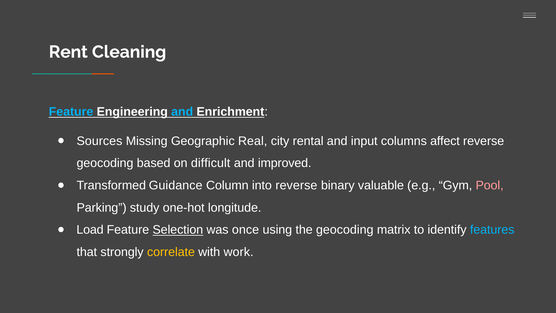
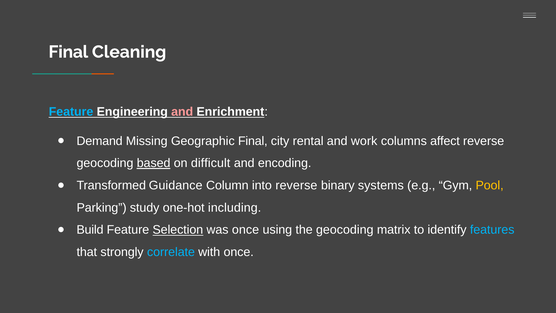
Rent at (68, 52): Rent -> Final
and at (182, 112) colour: light blue -> pink
Sources: Sources -> Demand
Geographic Real: Real -> Final
input: input -> work
based underline: none -> present
improved: improved -> encoding
valuable: valuable -> systems
Pool colour: pink -> yellow
longitude: longitude -> including
Load: Load -> Build
correlate colour: yellow -> light blue
with work: work -> once
